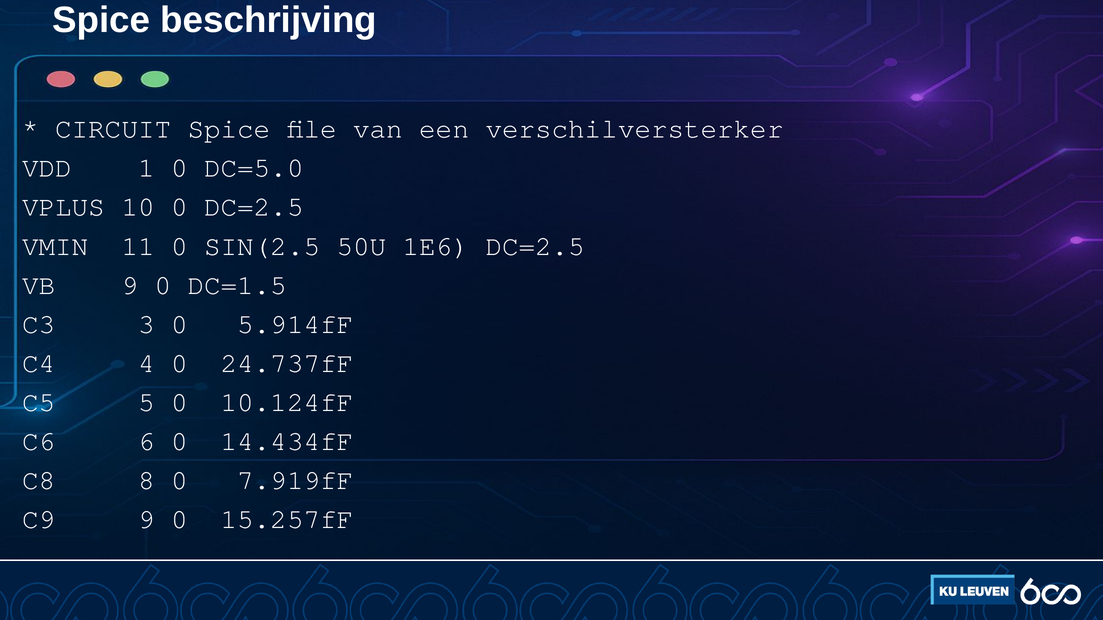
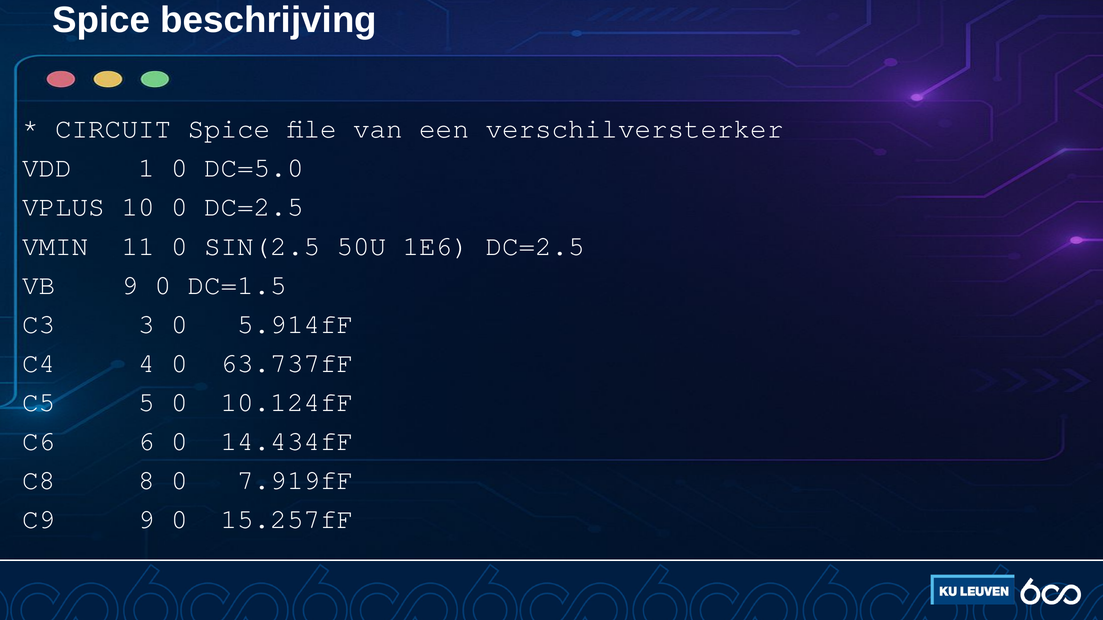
24.737fF: 24.737fF -> 63.737fF
